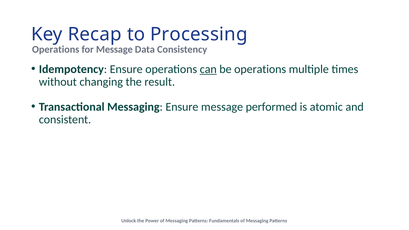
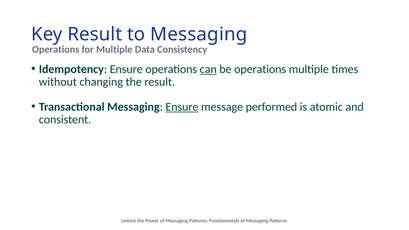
Key Recap: Recap -> Result
to Processing: Processing -> Messaging
for Message: Message -> Multiple
Ensure at (182, 107) underline: none -> present
